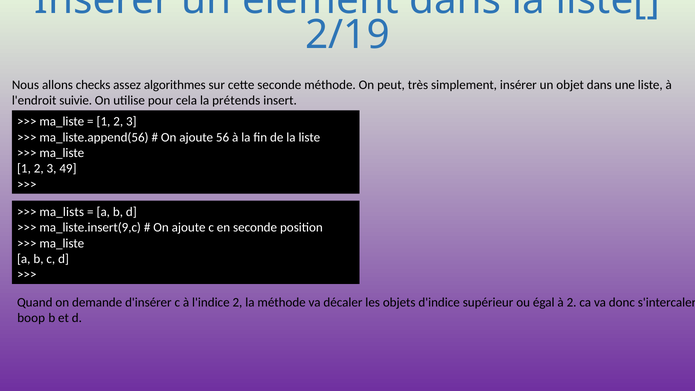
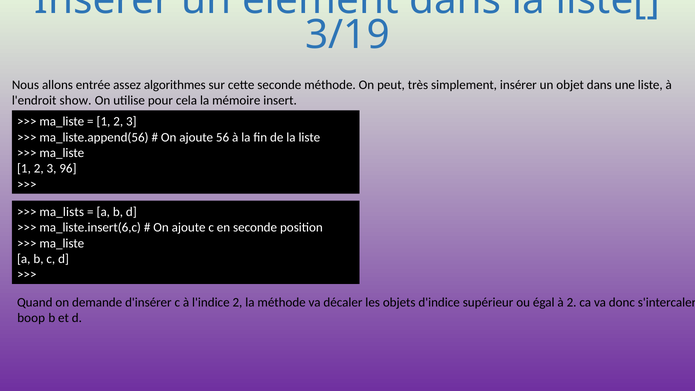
2/19: 2/19 -> 3/19
checks: checks -> entrée
suivie: suivie -> show
prétends: prétends -> mémoire
49: 49 -> 96
ma_liste.insert(9,c: ma_liste.insert(9,c -> ma_liste.insert(6,c
